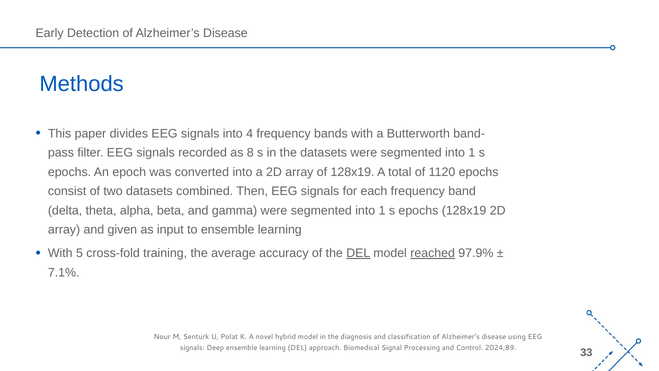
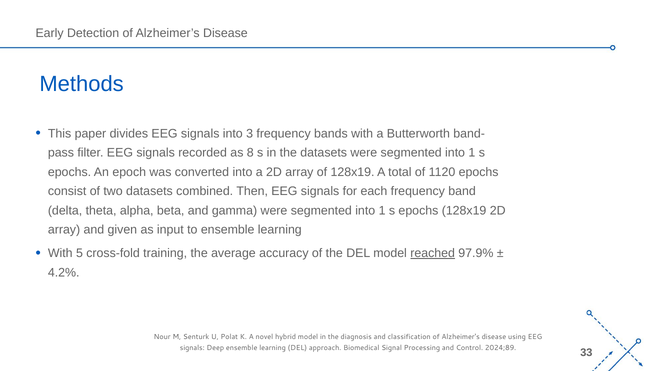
4: 4 -> 3
DEL at (358, 253) underline: present -> none
7.1%: 7.1% -> 4.2%
